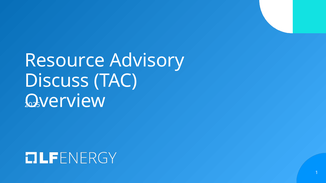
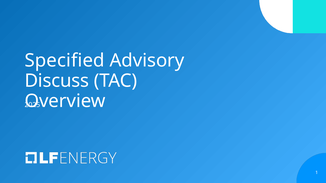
Resource: Resource -> Specified
